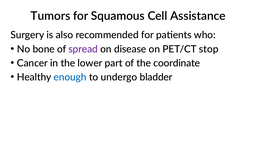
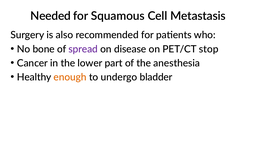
Tumors: Tumors -> Needed
Assistance: Assistance -> Metastasis
coordinate: coordinate -> anesthesia
enough colour: blue -> orange
